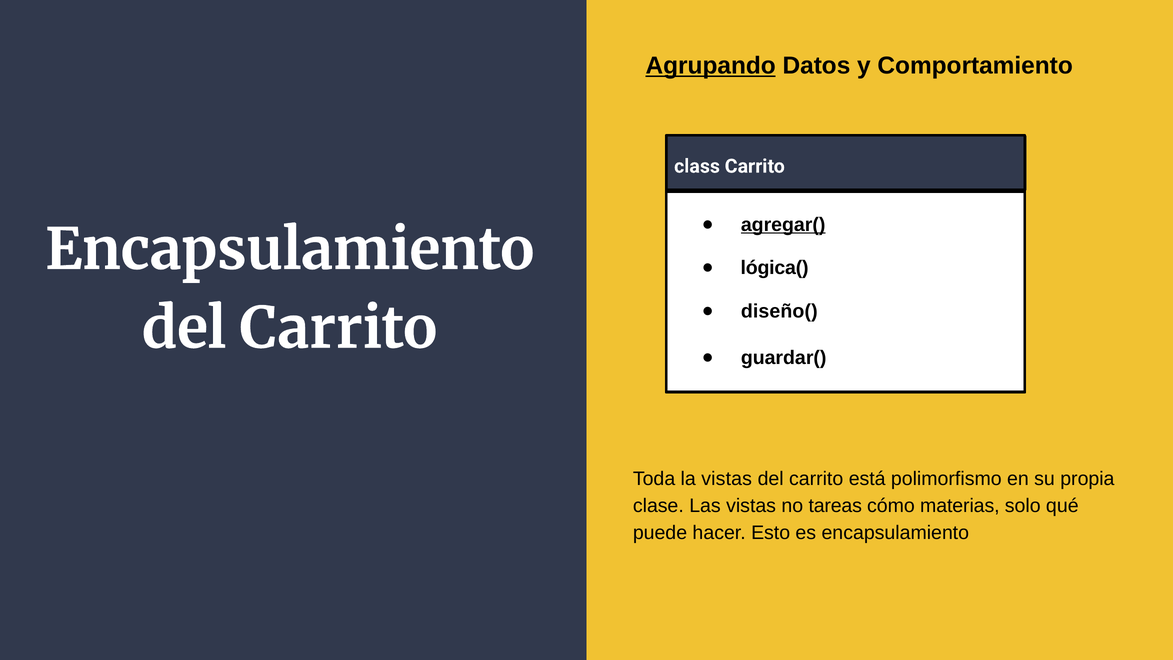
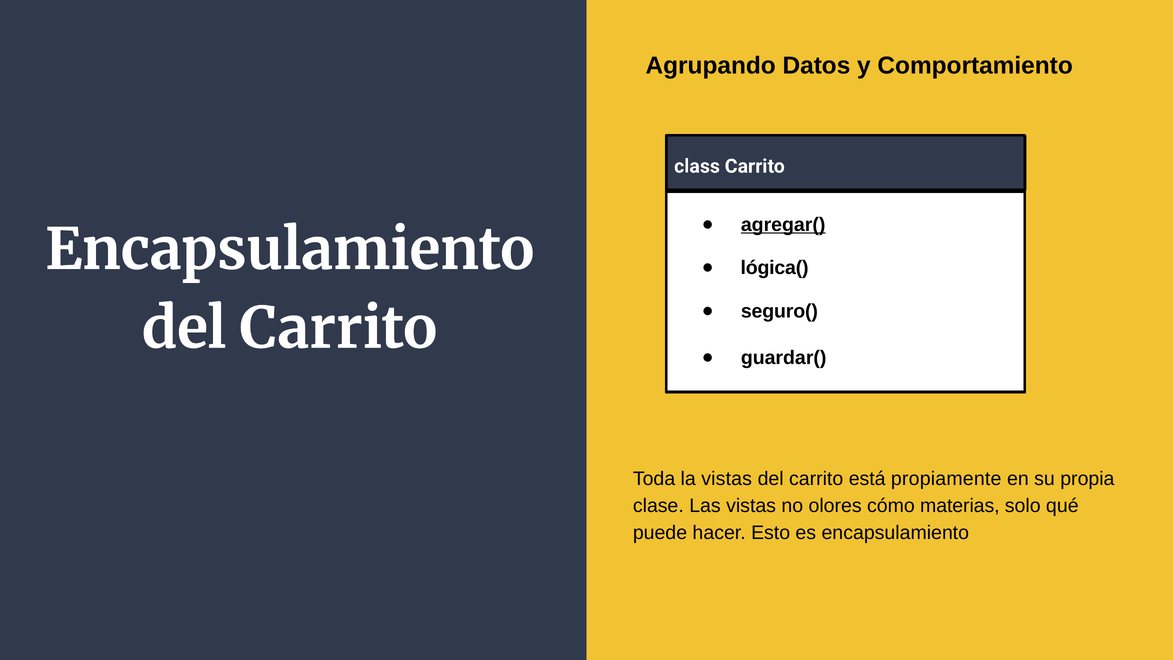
Agrupando underline: present -> none
diseño(: diseño( -> seguro(
polimorfismo: polimorfismo -> propiamente
tareas: tareas -> olores
